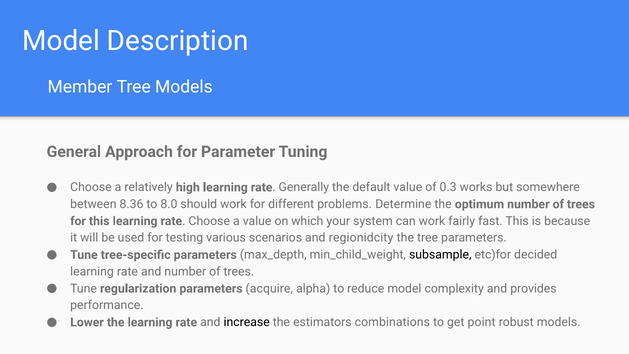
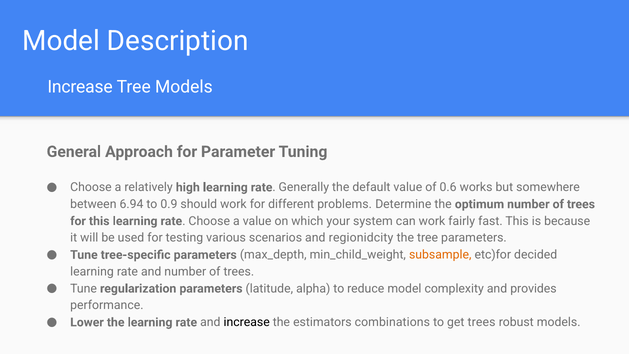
Member at (80, 87): Member -> Increase
0.3: 0.3 -> 0.6
8.36: 8.36 -> 6.94
8.0: 8.0 -> 0.9
subsample colour: black -> orange
acquire: acquire -> latitude
get point: point -> trees
